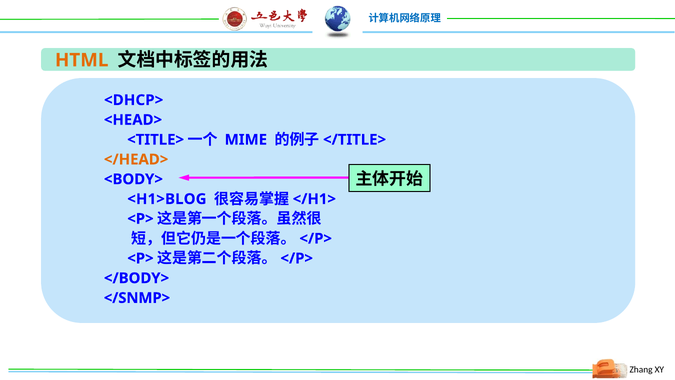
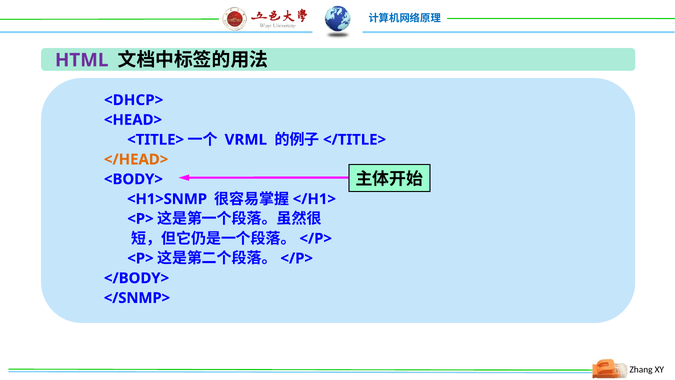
HTML colour: orange -> purple
MIME: MIME -> VRML
<H1>BLOG: <H1>BLOG -> <H1>SNMP
